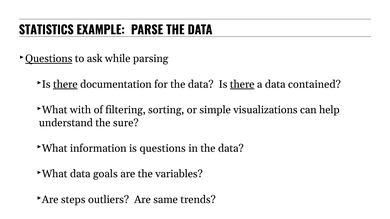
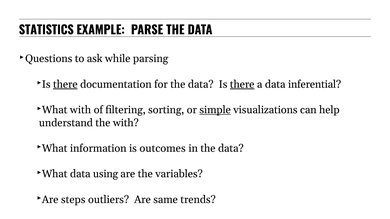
Questions at (49, 59) underline: present -> none
contained: contained -> inferential
simple underline: none -> present
the sure: sure -> with
is questions: questions -> outcomes
goals: goals -> using
